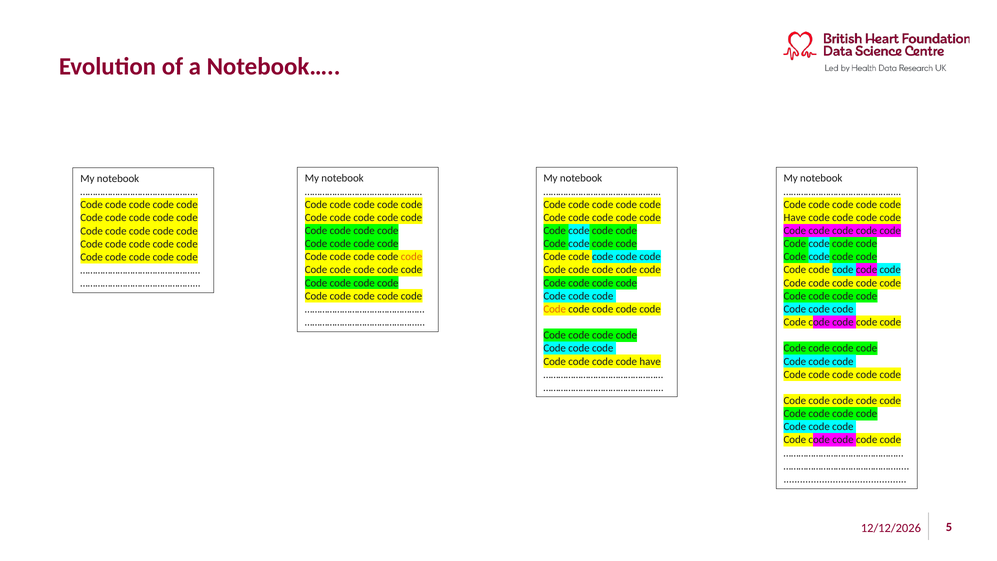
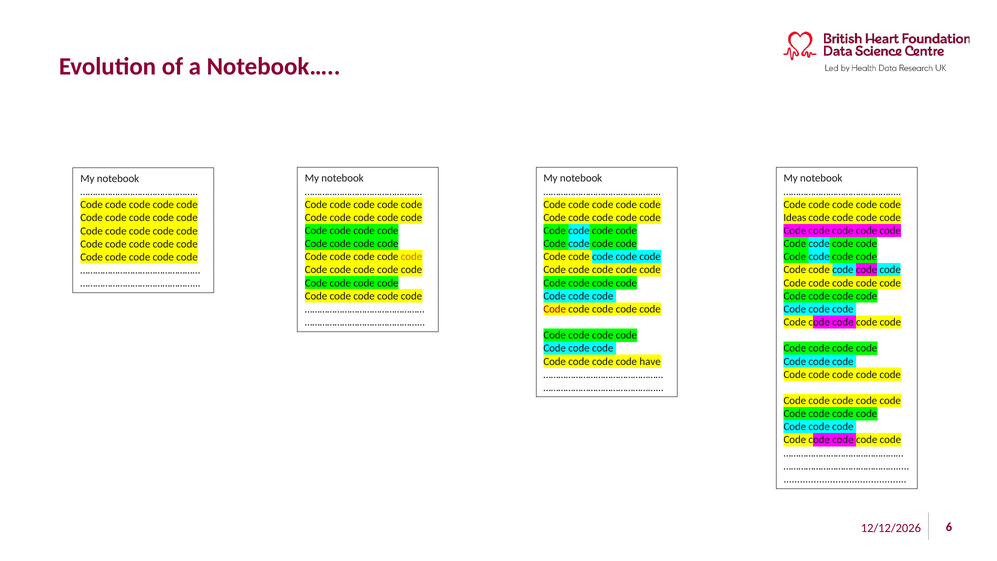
Have at (795, 218): Have -> Ideas
Code at (555, 309) colour: orange -> red
5: 5 -> 6
